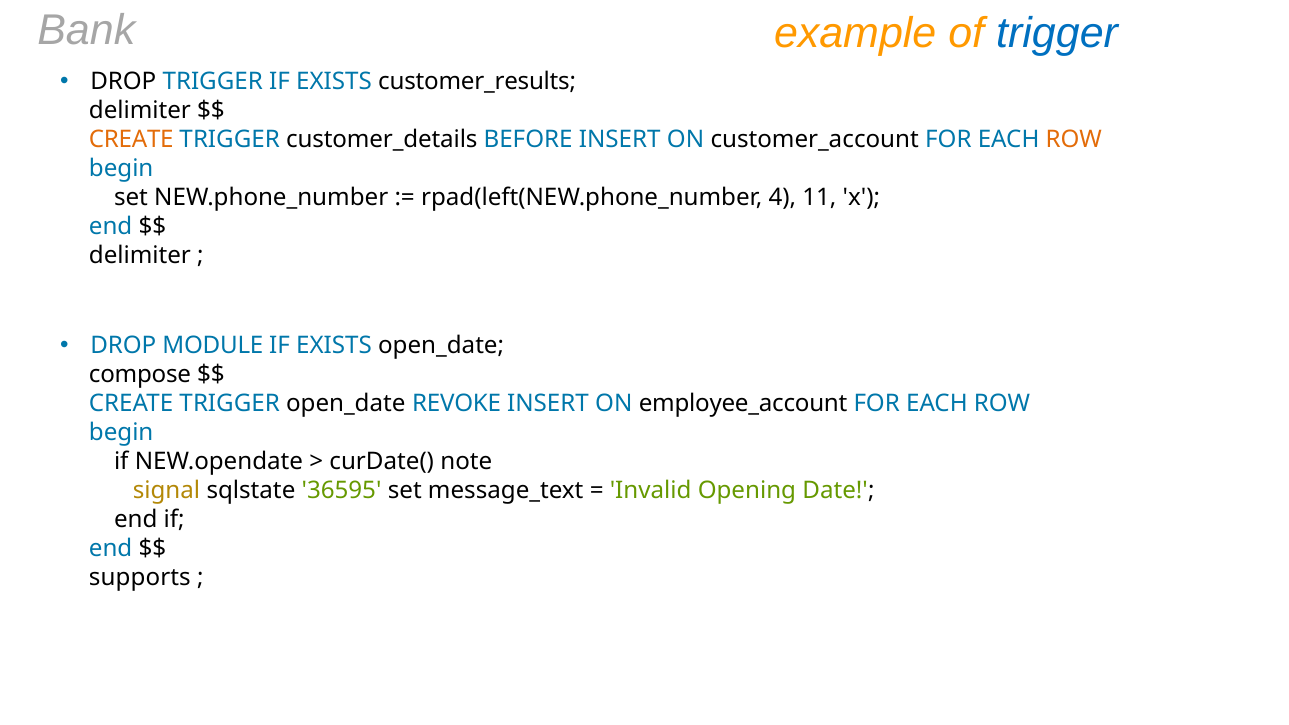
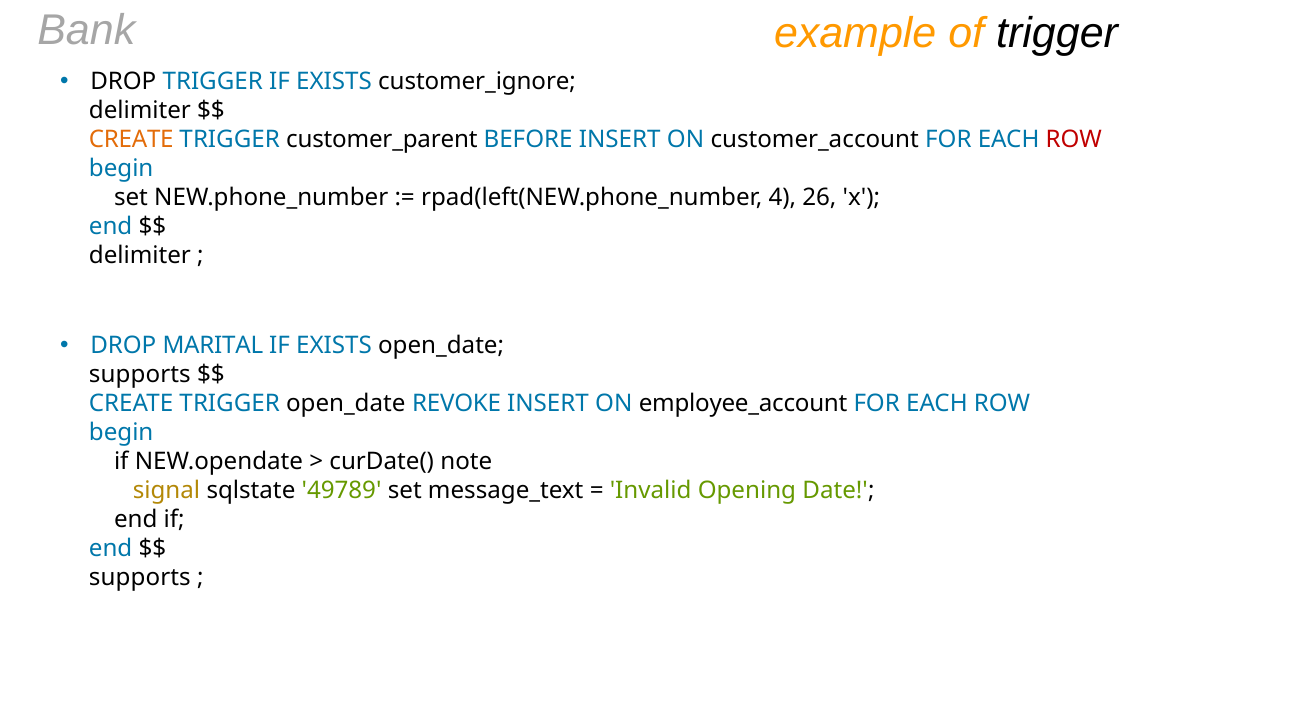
trigger at (1057, 34) colour: blue -> black
customer_results: customer_results -> customer_ignore
customer_details: customer_details -> customer_parent
ROW at (1074, 139) colour: orange -> red
11: 11 -> 26
MODULE: MODULE -> MARITAL
compose at (140, 374): compose -> supports
36595: 36595 -> 49789
